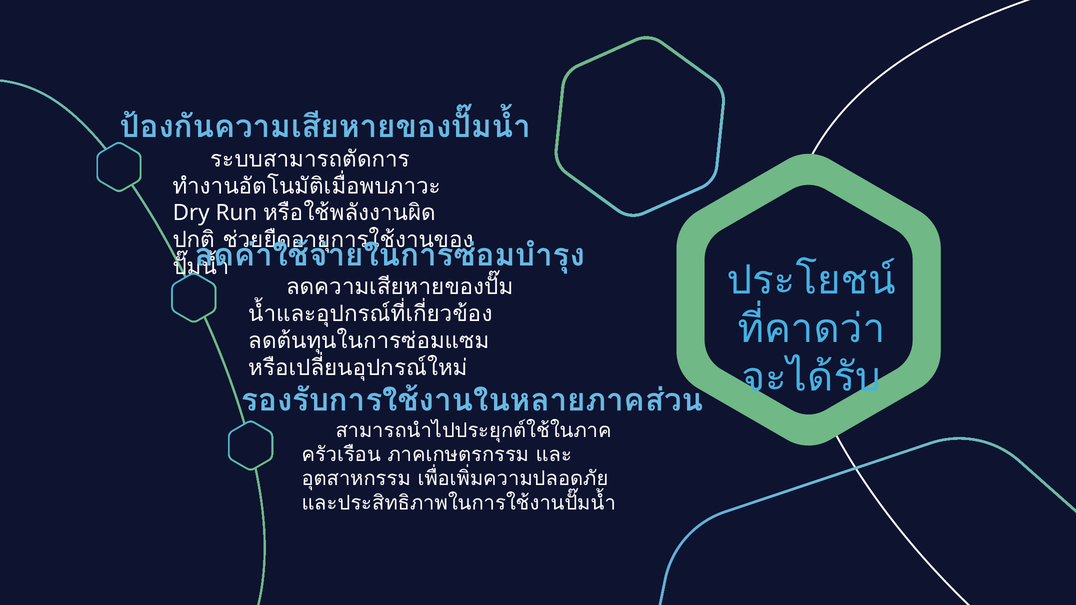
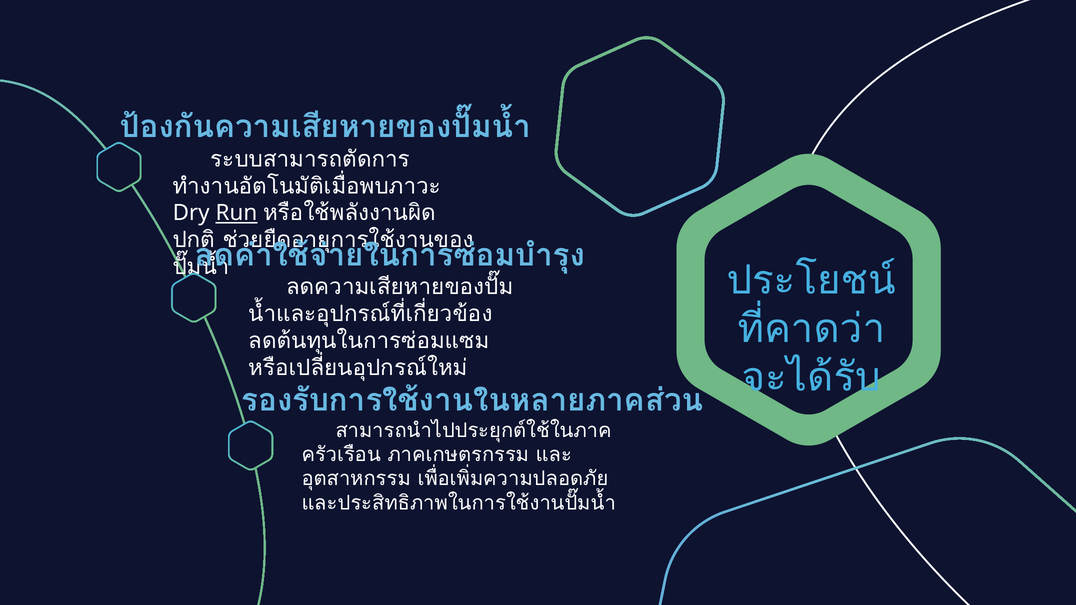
Run underline: none -> present
